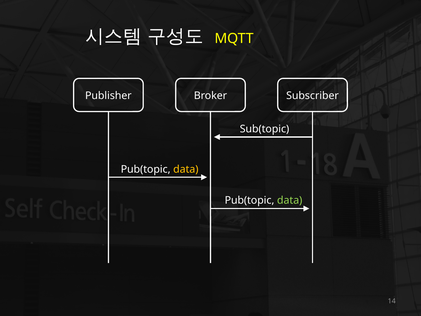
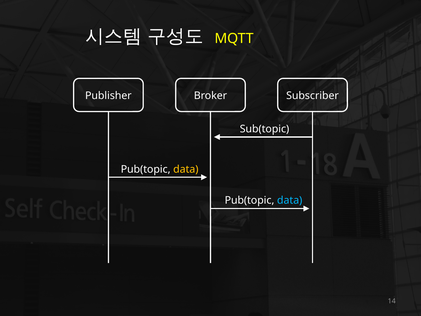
data at (290, 200) colour: light green -> light blue
